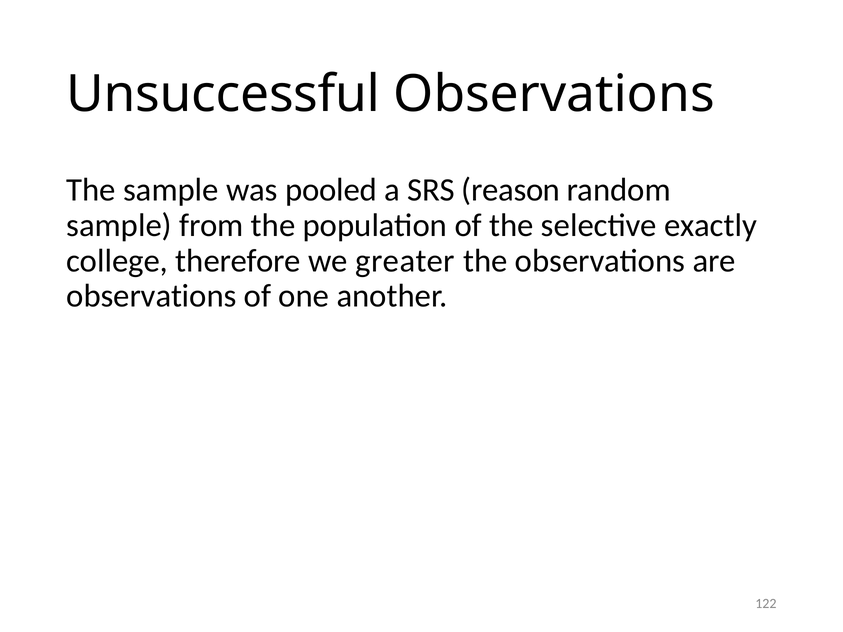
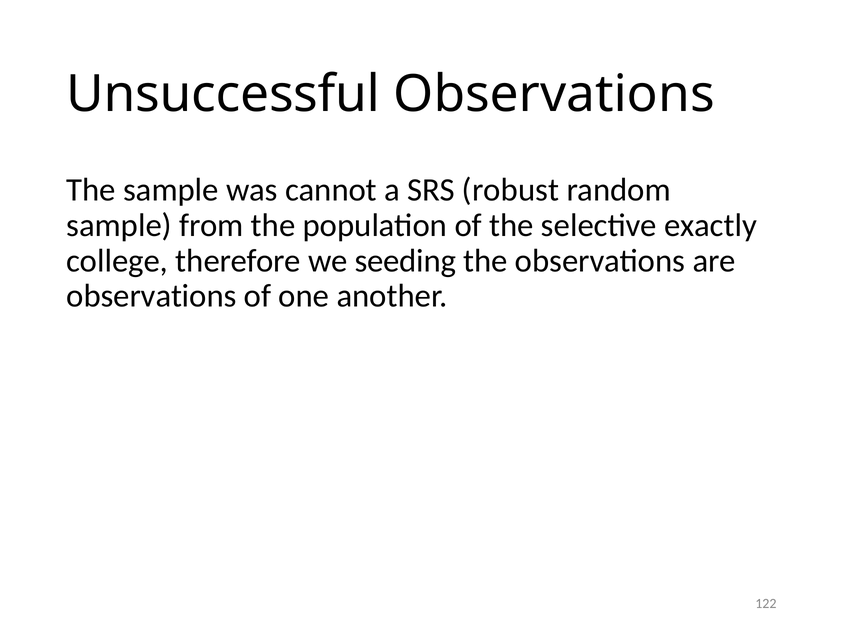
pooled: pooled -> cannot
reason: reason -> robust
greater: greater -> seeding
